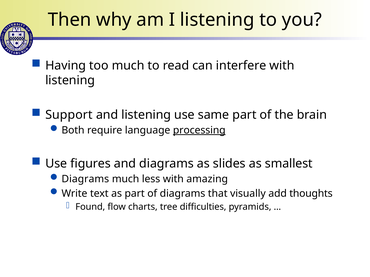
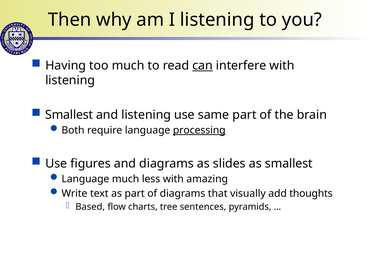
can underline: none -> present
Support at (69, 115): Support -> Smallest
Diagrams at (85, 179): Diagrams -> Language
Found: Found -> Based
difficulties: difficulties -> sentences
